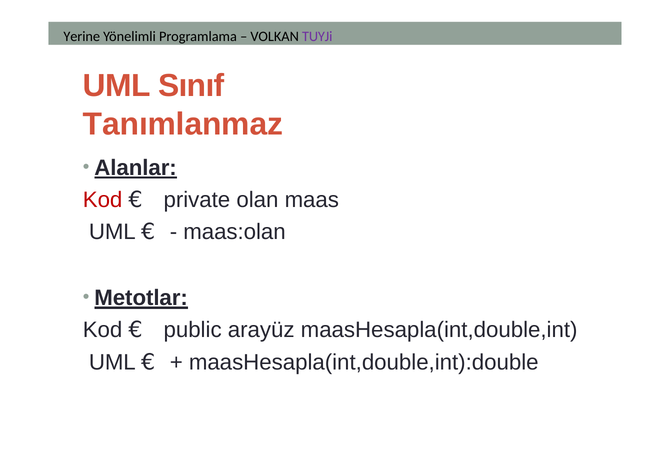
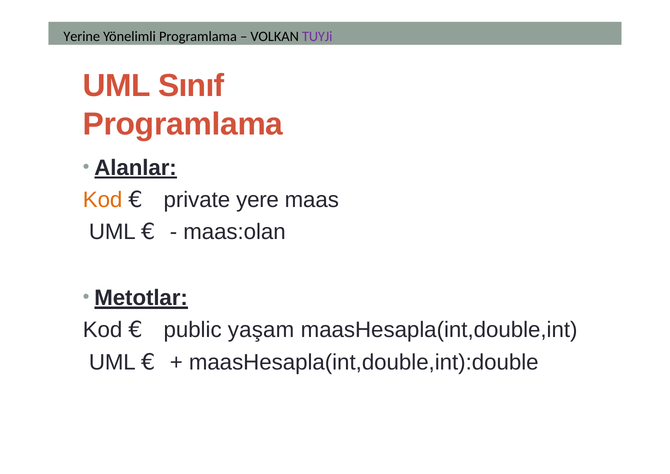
Tanımlanmaz at (183, 124): Tanımlanmaz -> Programlama
Kod at (103, 200) colour: red -> orange
olan: olan -> yere
arayüz: arayüz -> yaşam
